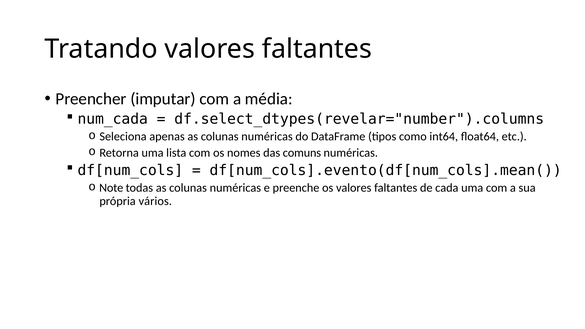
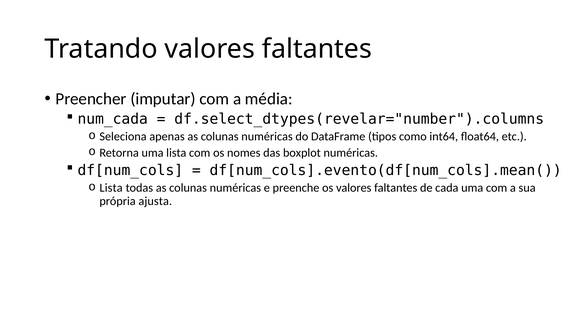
comuns: comuns -> boxplot
Note at (111, 188): Note -> Lista
vários: vários -> ajusta
